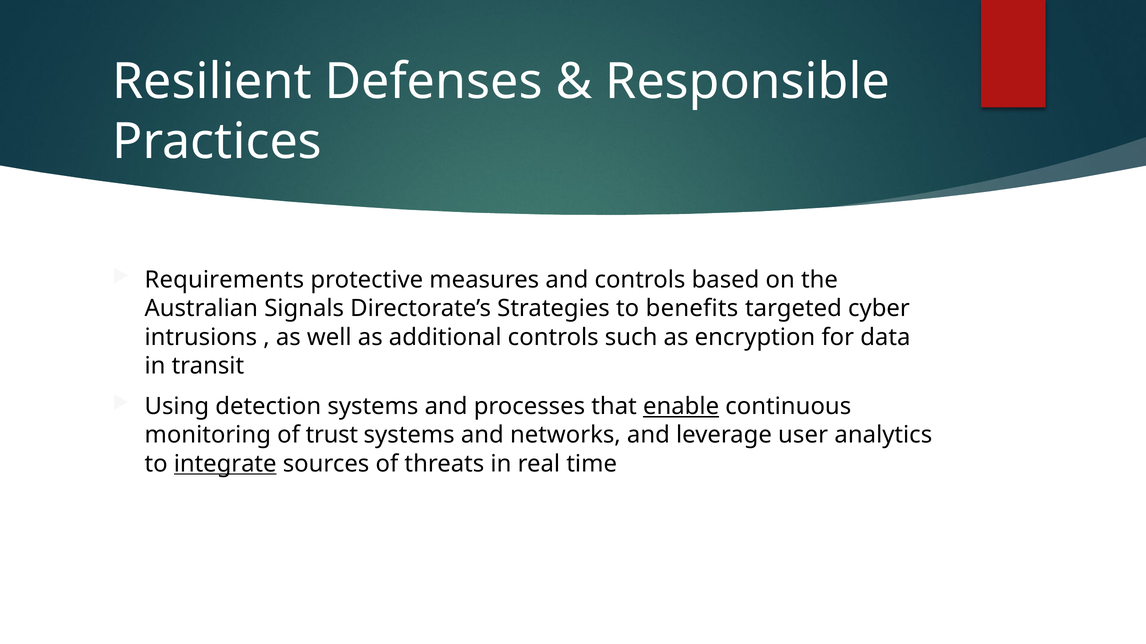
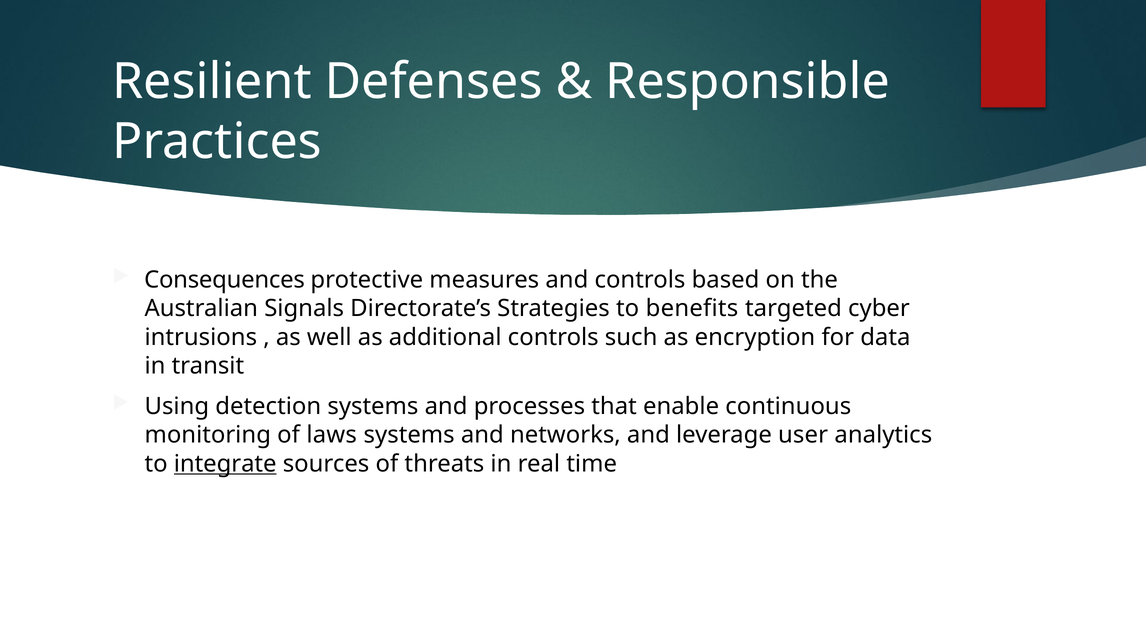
Requirements: Requirements -> Consequences
enable underline: present -> none
trust: trust -> laws
